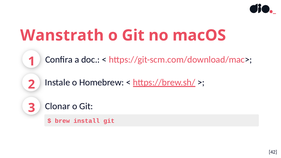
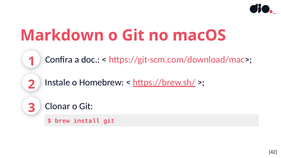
Wanstrath: Wanstrath -> Markdown
